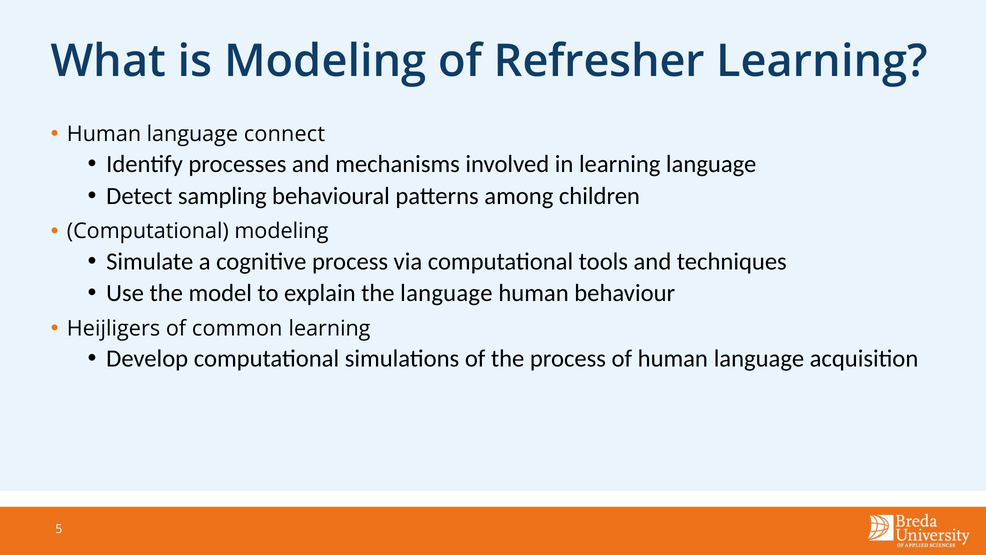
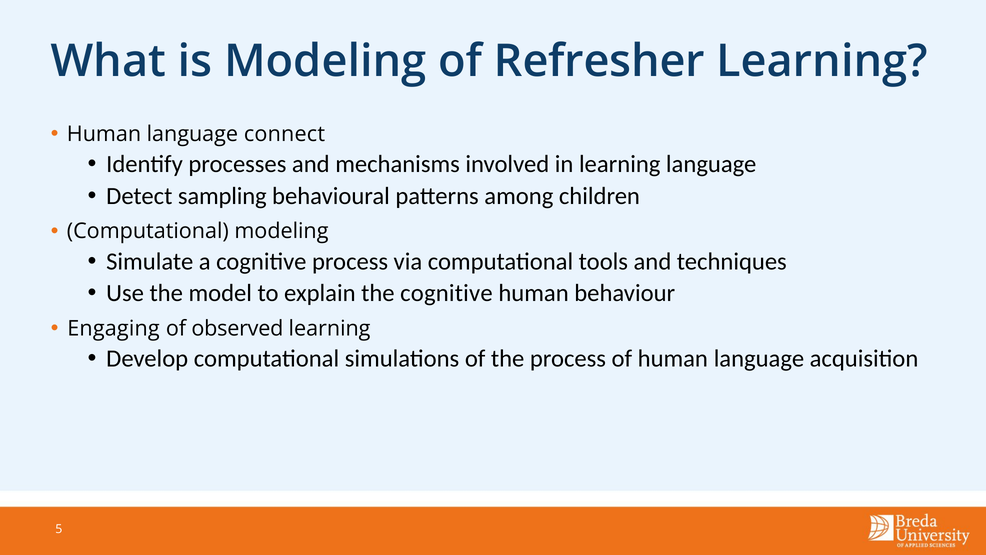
the language: language -> cognitive
Heijligers: Heijligers -> Engaging
common: common -> observed
